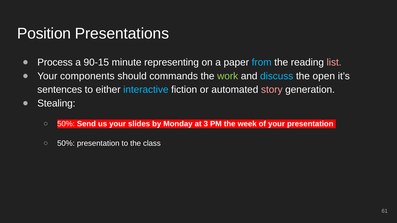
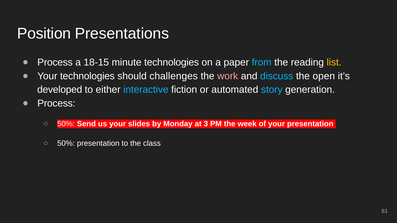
90-15: 90-15 -> 18-15
minute representing: representing -> technologies
list colour: pink -> yellow
Your components: components -> technologies
commands: commands -> challenges
work colour: light green -> pink
sentences: sentences -> developed
story colour: pink -> light blue
Stealing at (56, 104): Stealing -> Process
